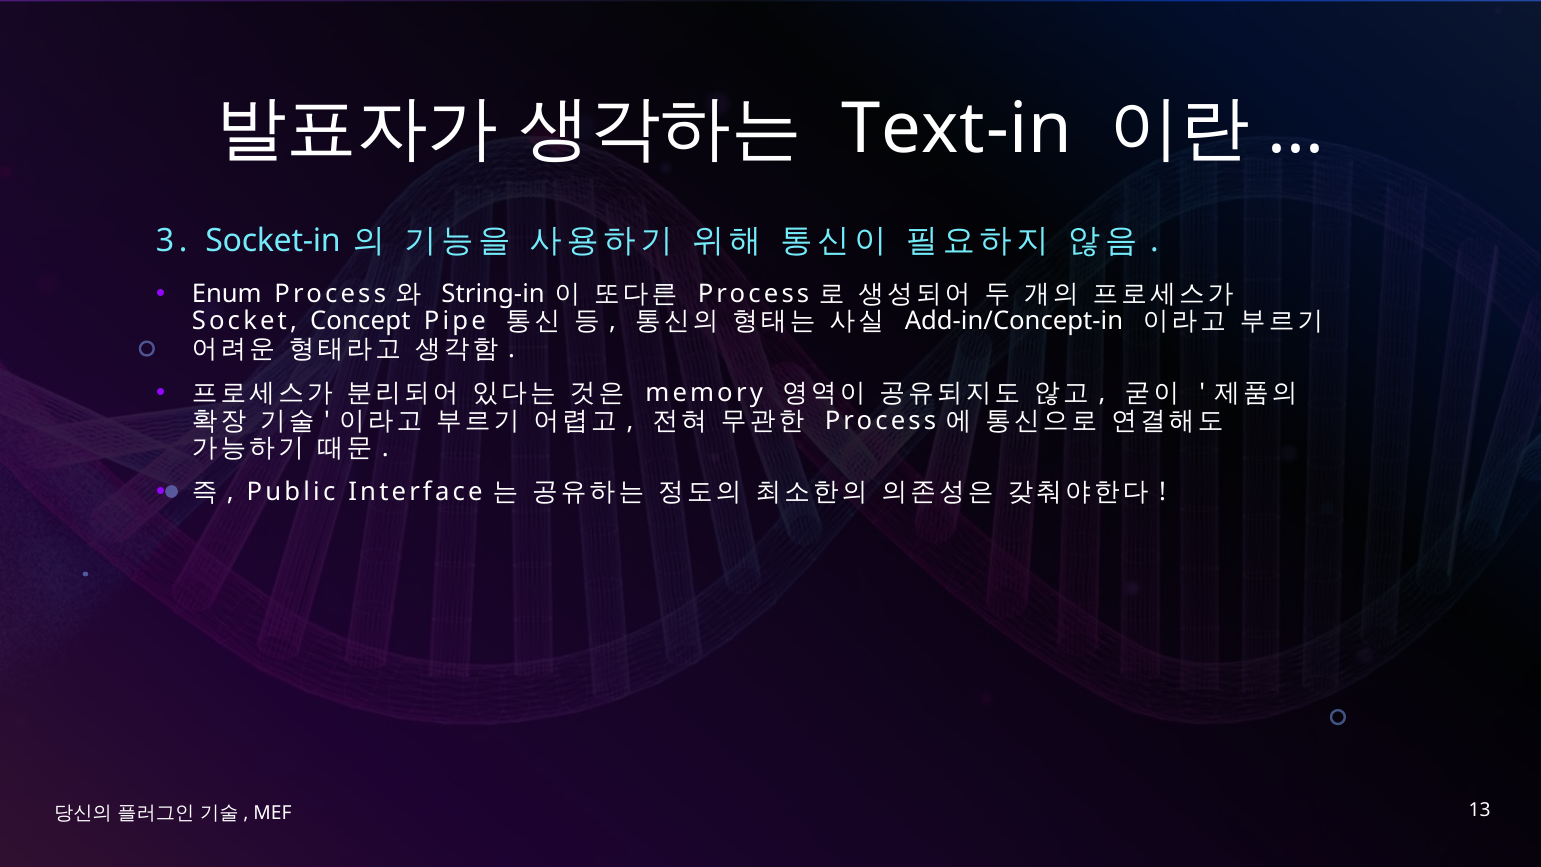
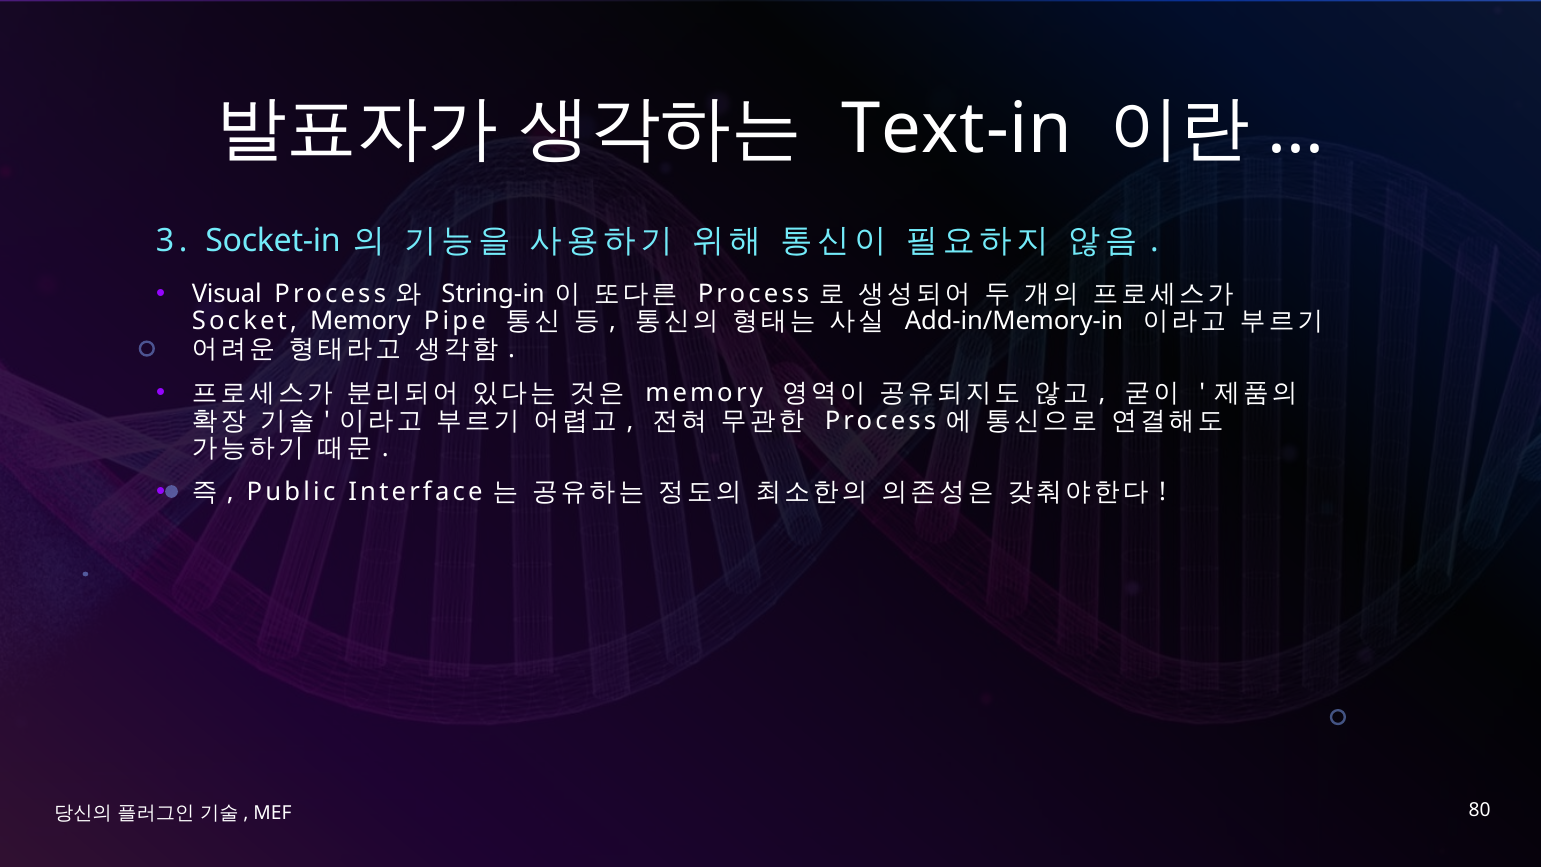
Enum: Enum -> Visual
Socket Concept: Concept -> Memory
Add-in/Concept-in: Add-in/Concept-in -> Add-in/Memory-in
13: 13 -> 80
